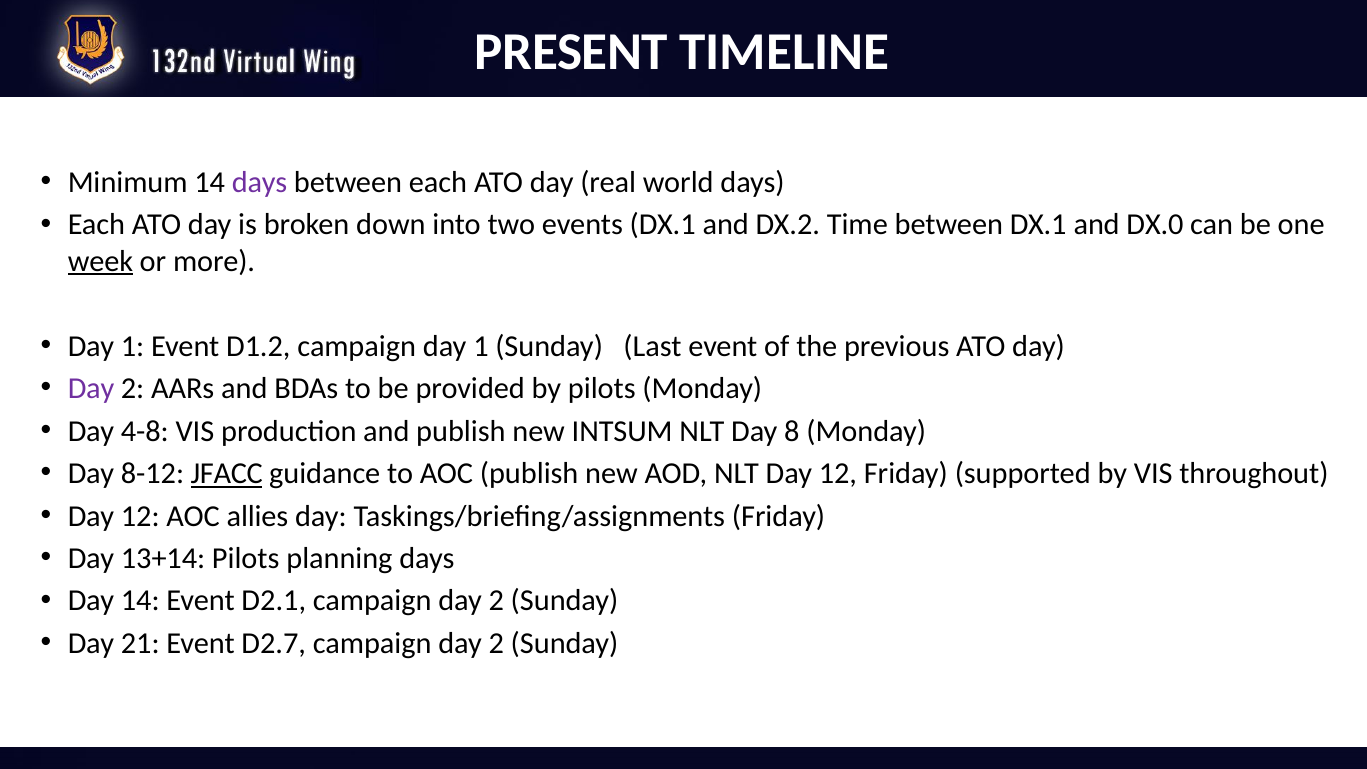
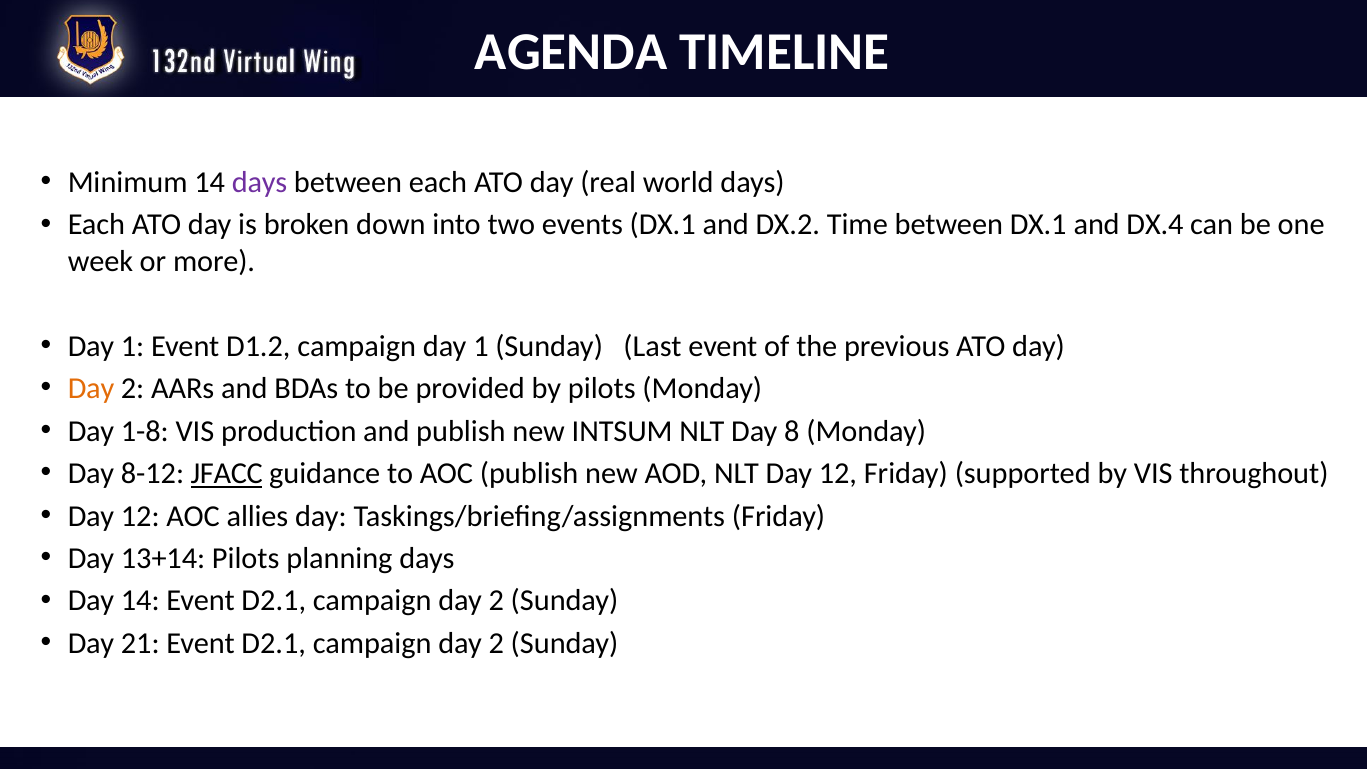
PRESENT: PRESENT -> AGENDA
DX.0: DX.0 -> DX.4
week underline: present -> none
Day at (91, 389) colour: purple -> orange
4-8: 4-8 -> 1-8
21 Event D2.7: D2.7 -> D2.1
